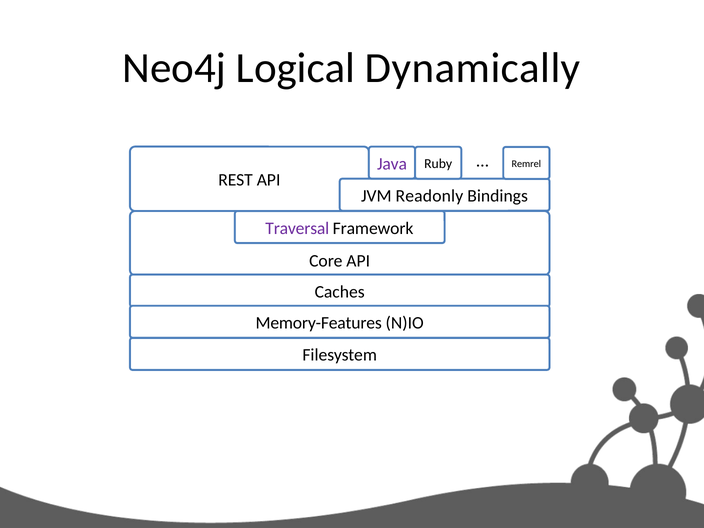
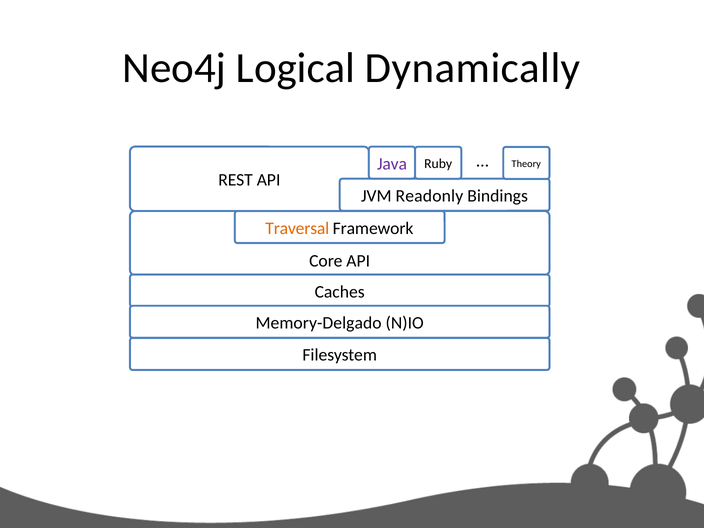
Remrel: Remrel -> Theory
Traversal colour: purple -> orange
Memory-Features: Memory-Features -> Memory-Delgado
